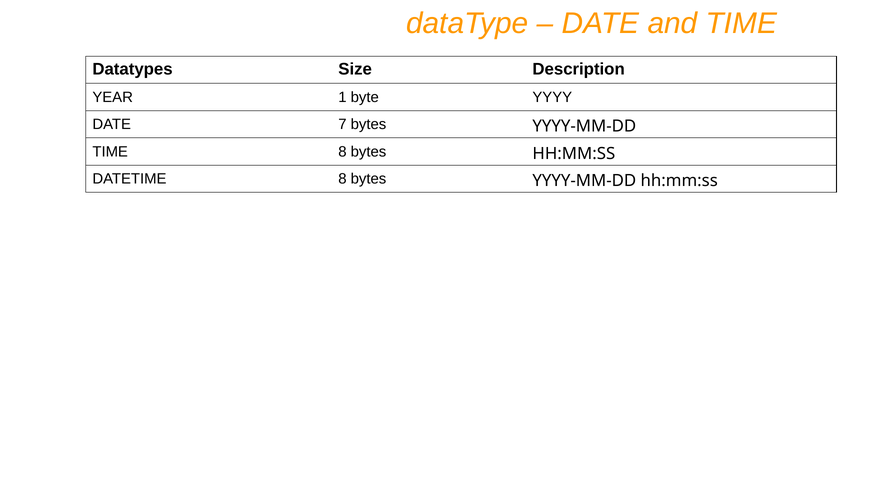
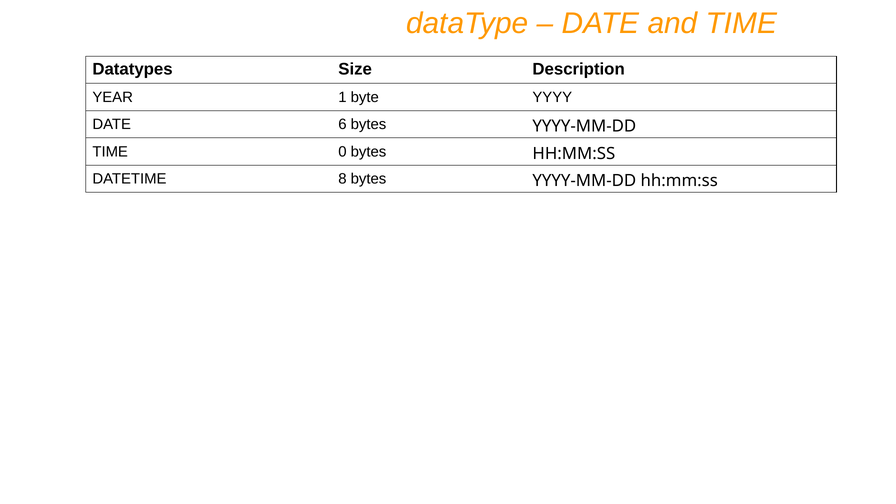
7: 7 -> 6
TIME 8: 8 -> 0
